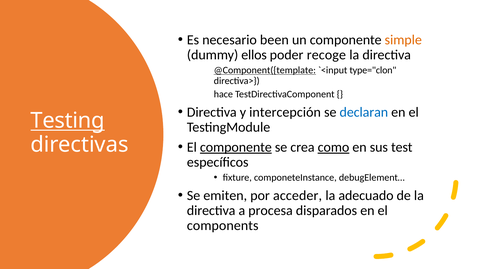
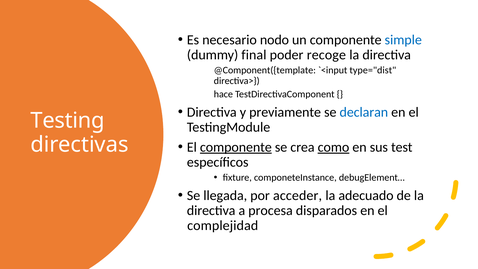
been: been -> nodo
simple colour: orange -> blue
ellos: ellos -> final
@Component({template underline: present -> none
type="clon: type="clon -> type="dist
intercepción: intercepción -> previamente
Testing underline: present -> none
emiten: emiten -> llegada
components: components -> complejidad
